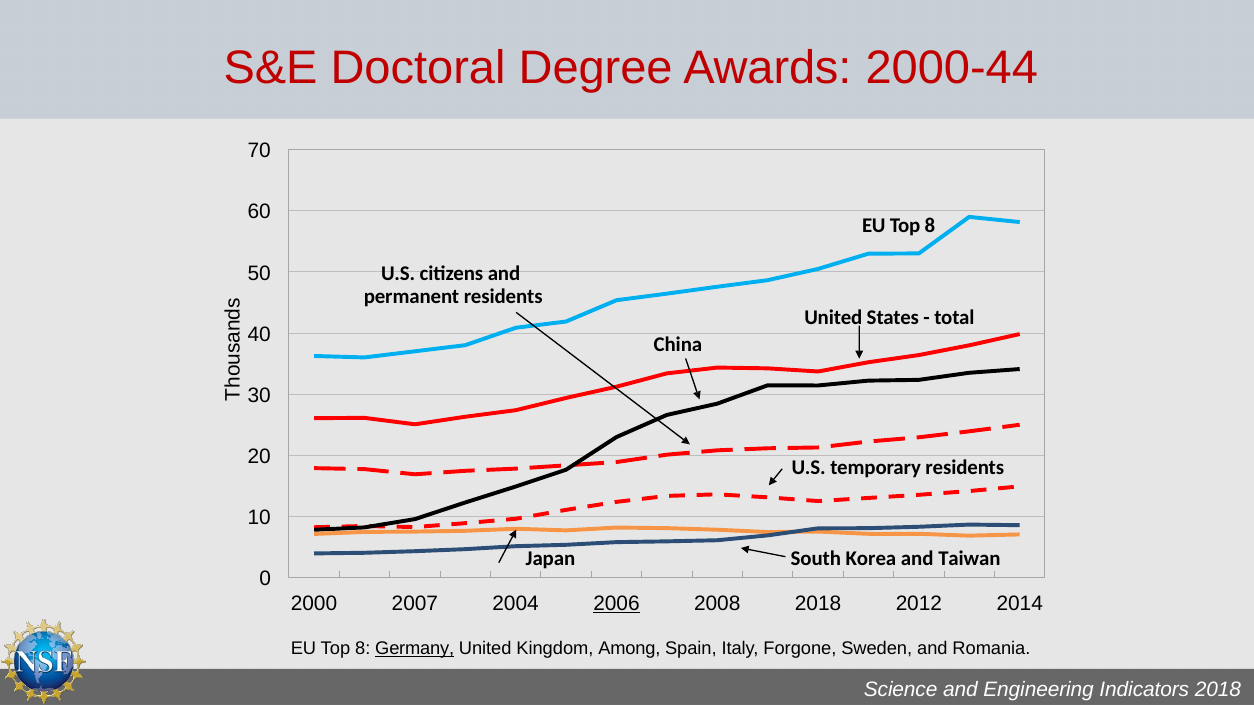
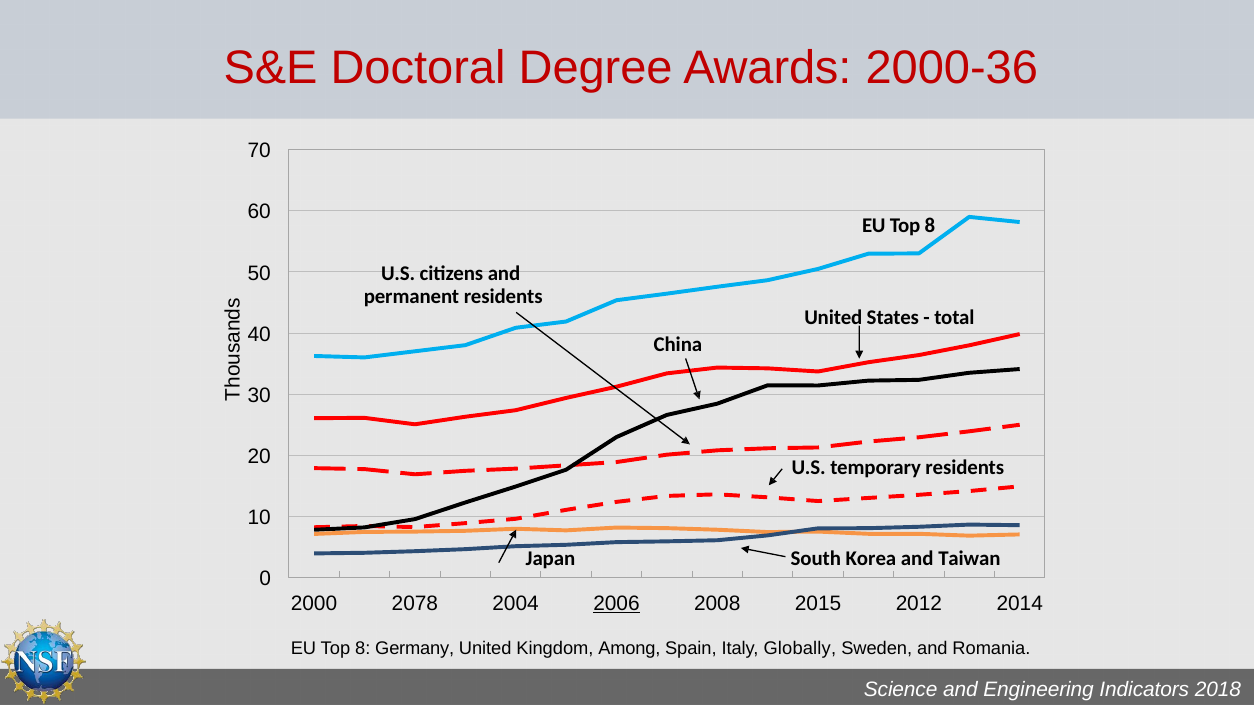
2000-44: 2000-44 -> 2000-36
2007: 2007 -> 2078
2008 2018: 2018 -> 2015
Germany underline: present -> none
Forgone: Forgone -> Globally
